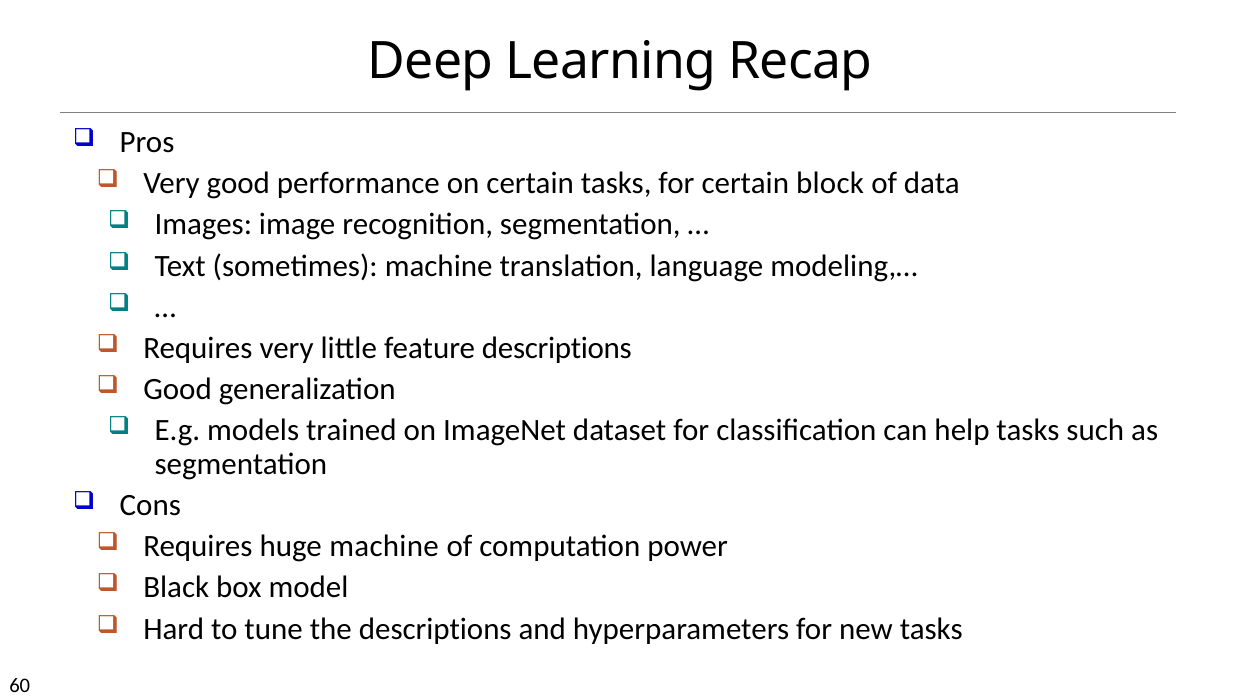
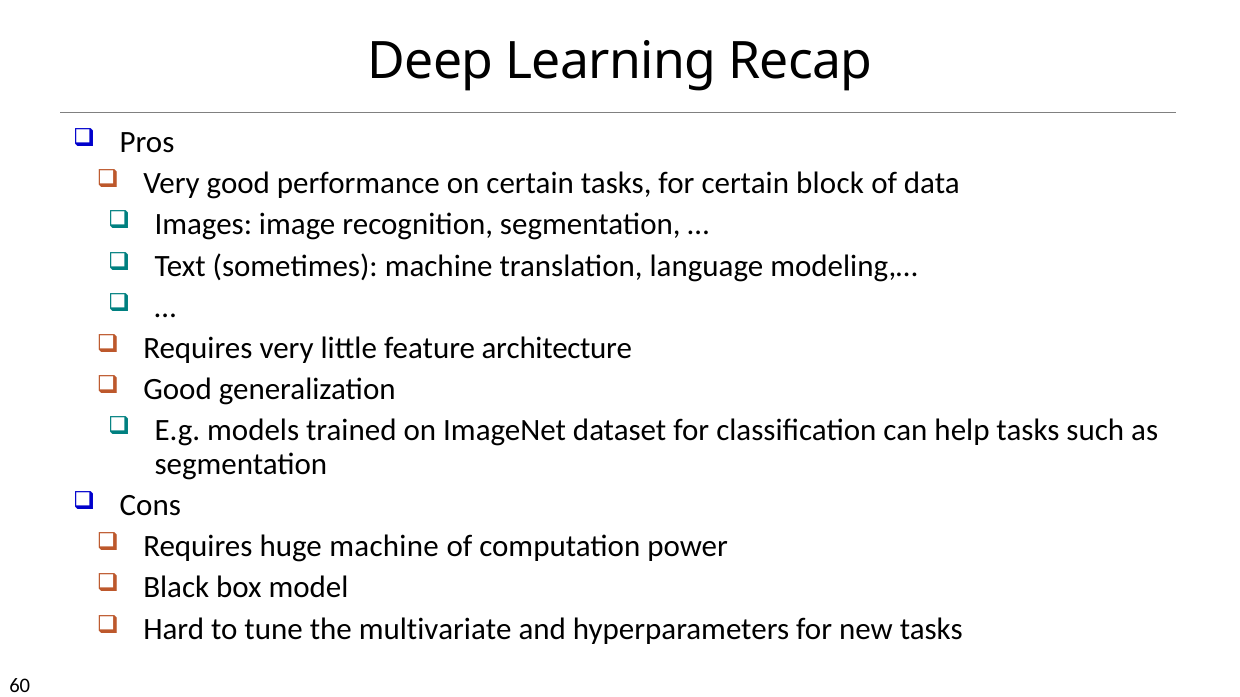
feature descriptions: descriptions -> architecture
the descriptions: descriptions -> multivariate
